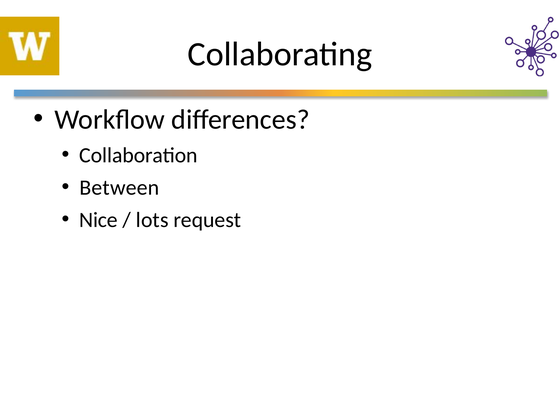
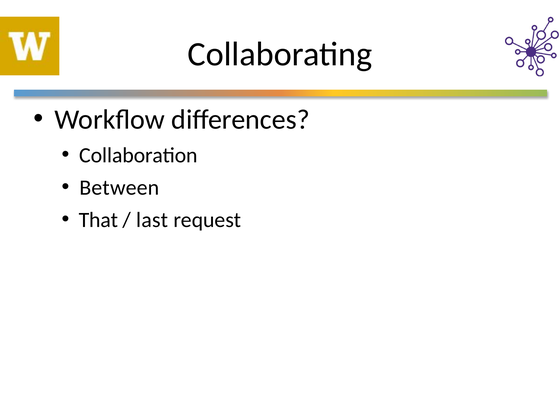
Nice: Nice -> That
lots: lots -> last
